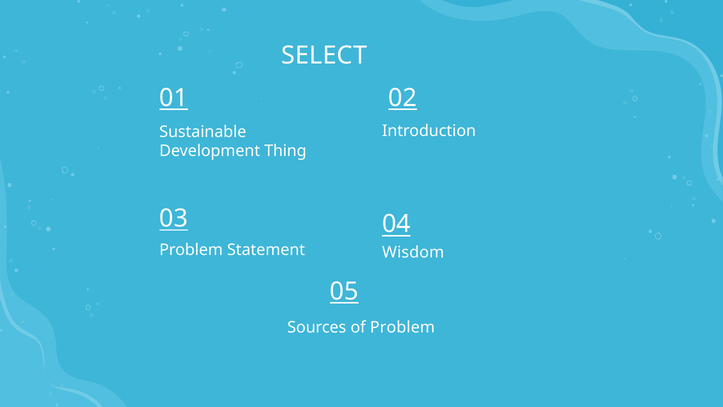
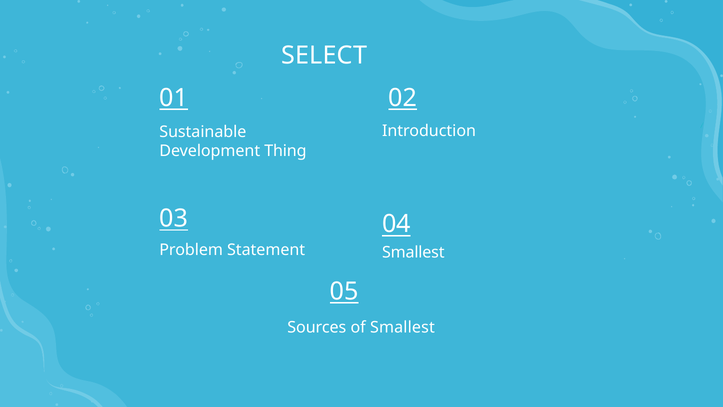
Wisdom at (413, 252): Wisdom -> Smallest
of Problem: Problem -> Smallest
